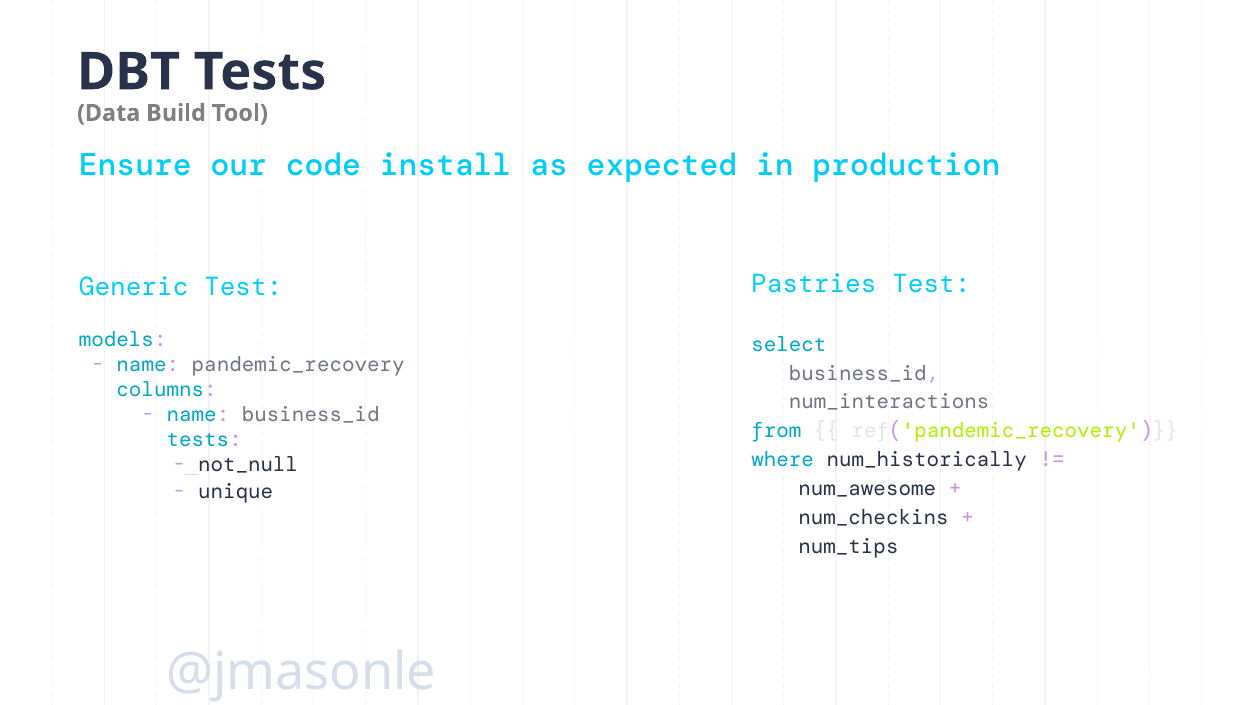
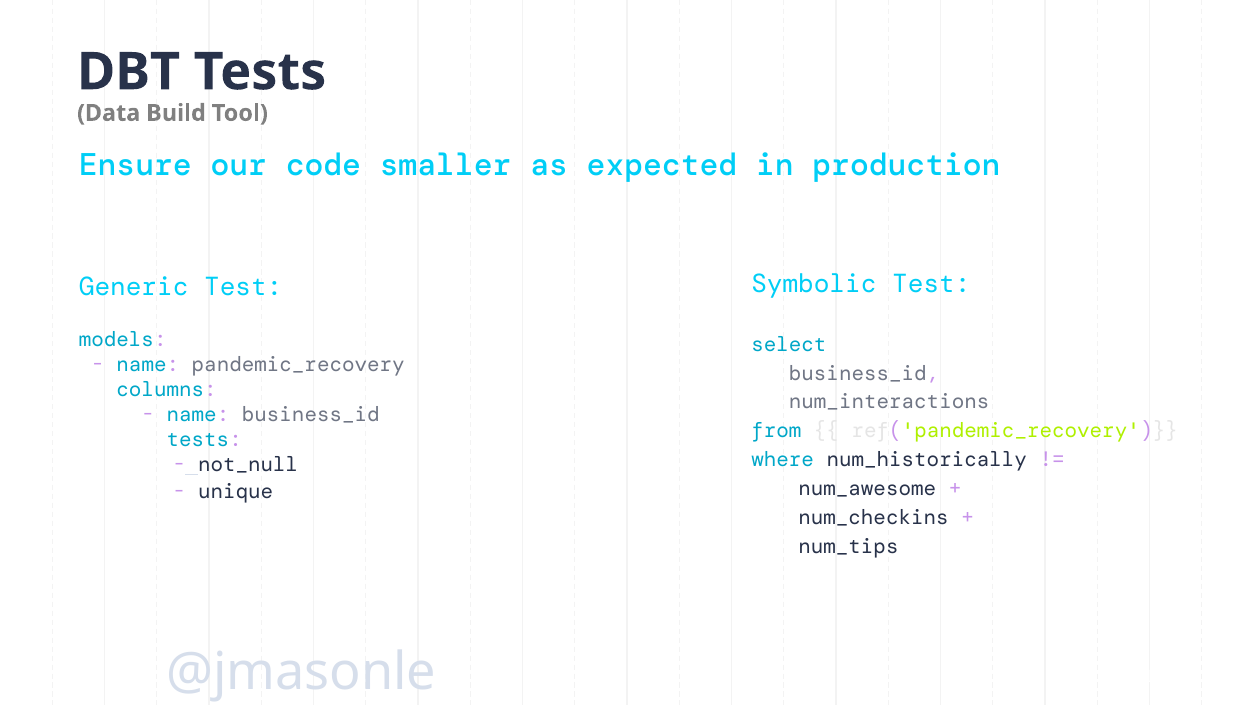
install: install -> smaller
Pastries: Pastries -> Symbolic
